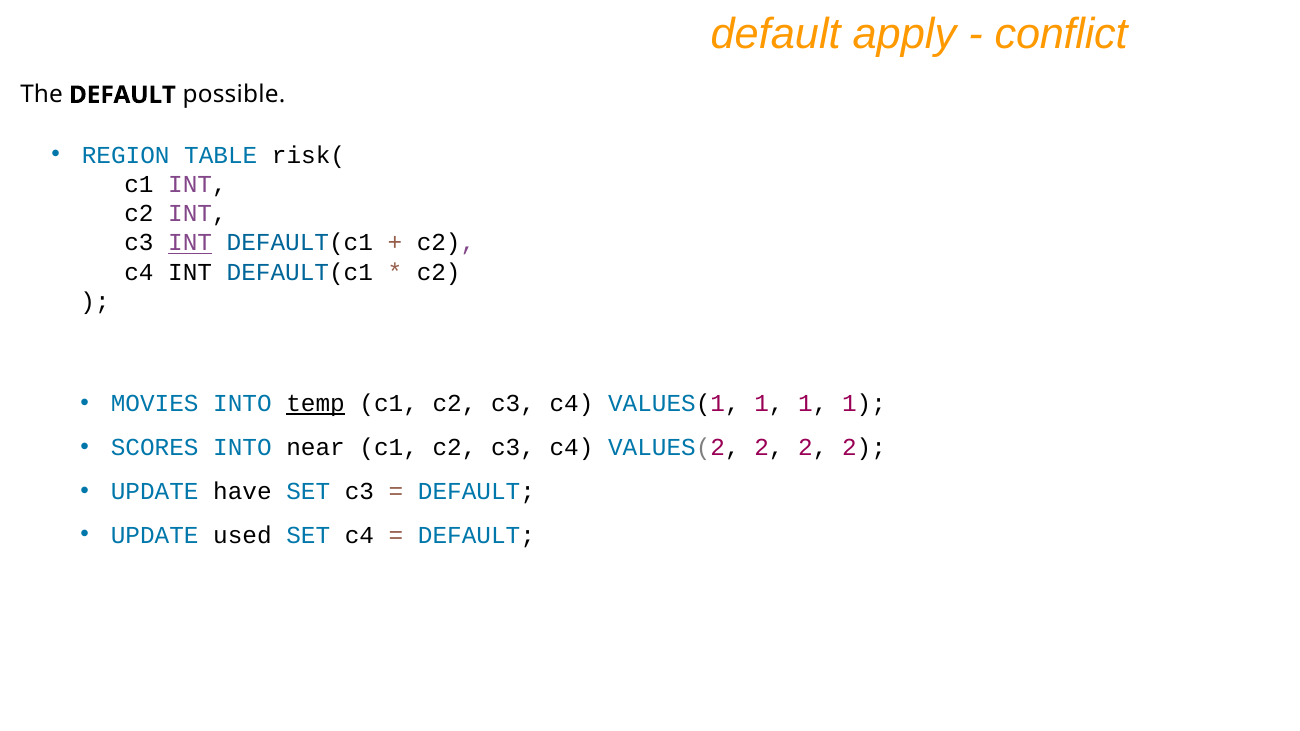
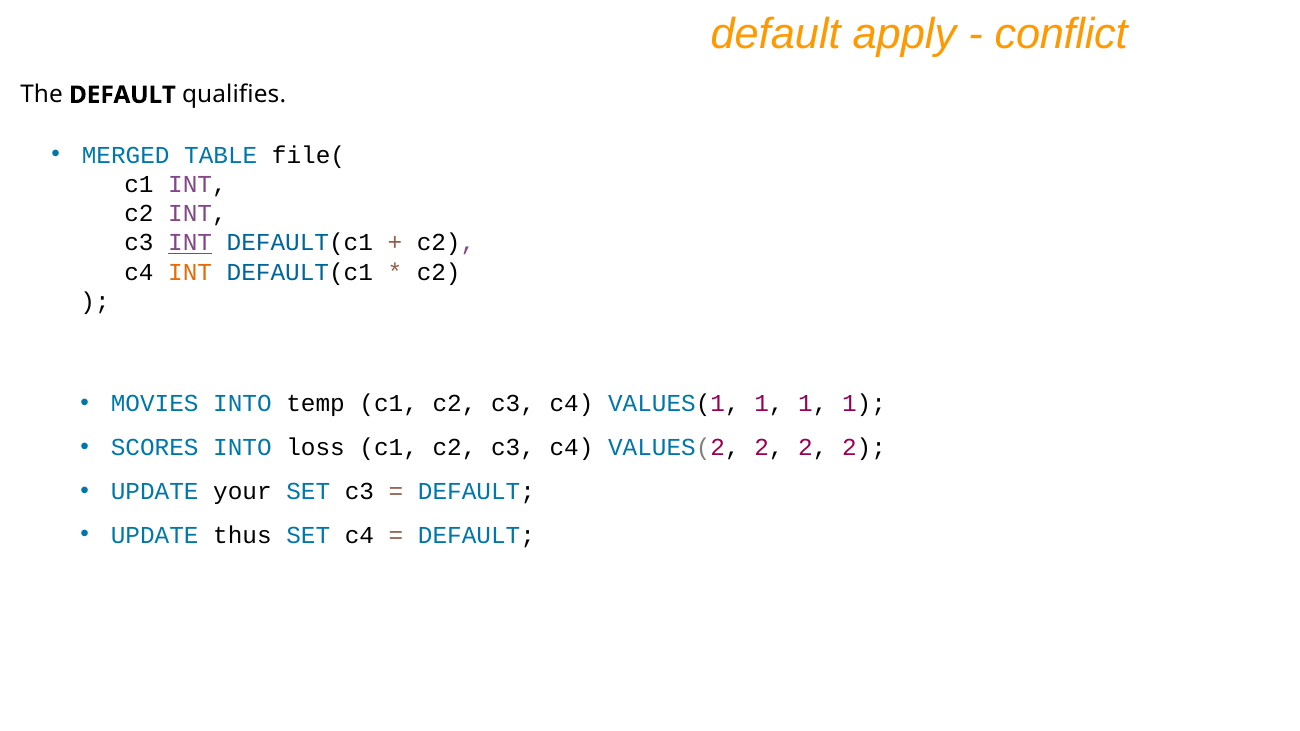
possible: possible -> qualifies
REGION: REGION -> MERGED
risk(: risk( -> file(
INT at (190, 272) colour: black -> orange
temp underline: present -> none
near: near -> loss
have: have -> your
used: used -> thus
